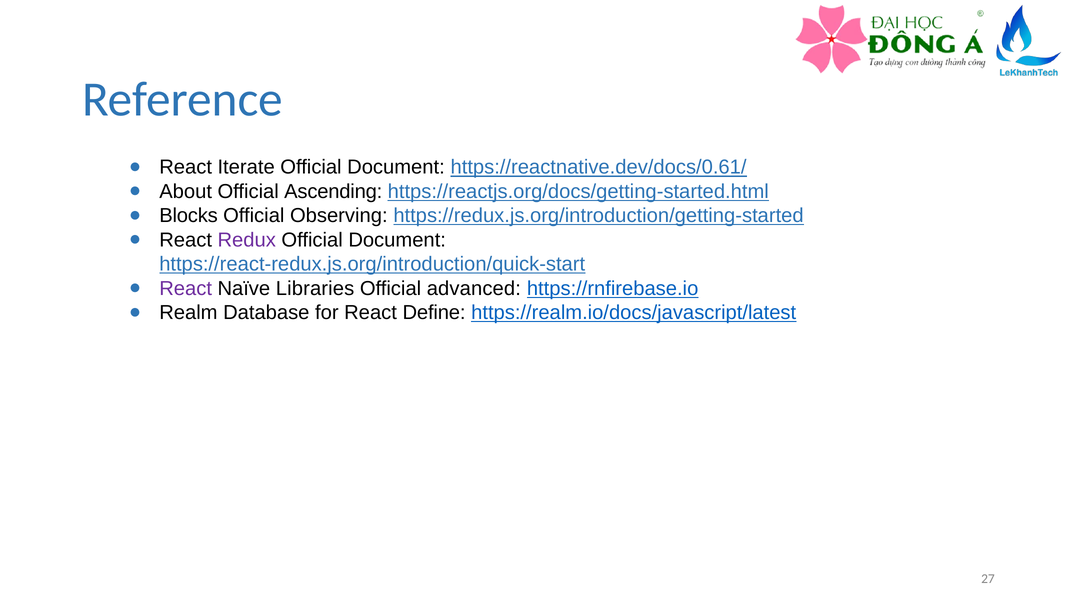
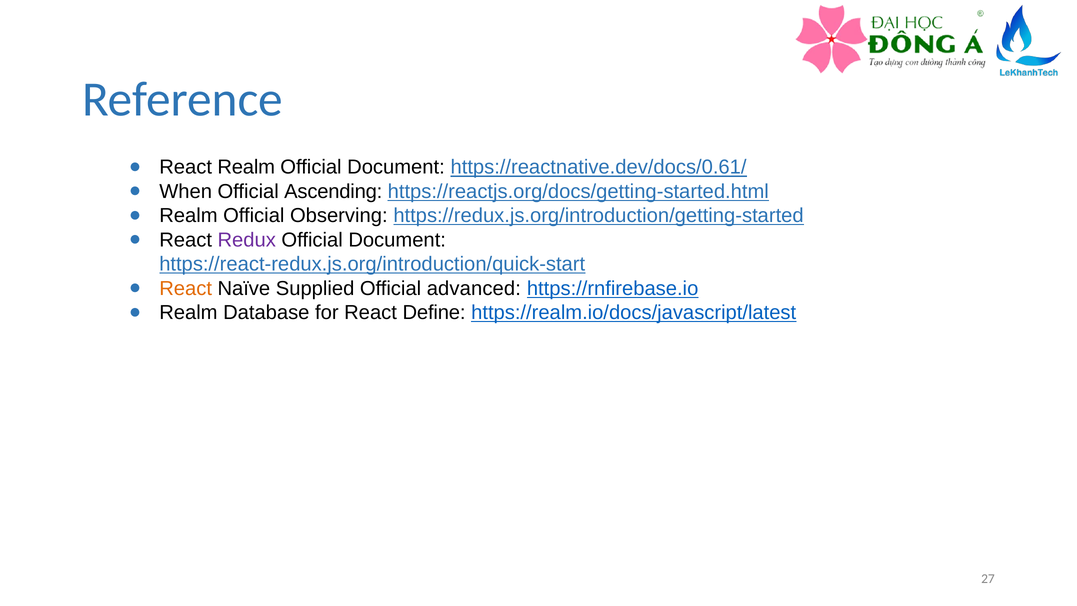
React Iterate: Iterate -> Realm
About: About -> When
Blocks at (189, 216): Blocks -> Realm
React at (186, 288) colour: purple -> orange
Libraries: Libraries -> Supplied
